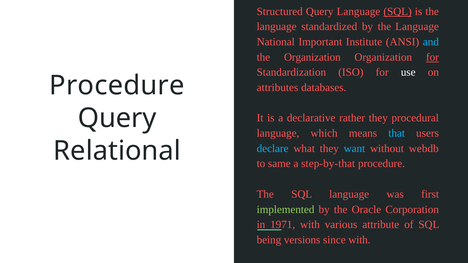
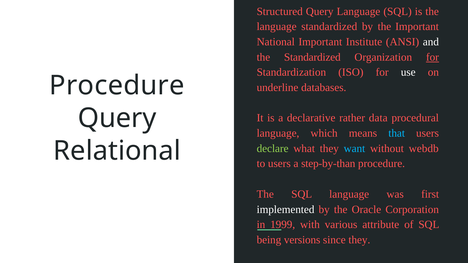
SQL at (398, 11) underline: present -> none
by the Language: Language -> Important
and colour: light blue -> white
the Organization: Organization -> Standardized
attributes: attributes -> underline
rather they: they -> data
declare colour: light blue -> light green
to same: same -> users
step-by-that: step-by-that -> step-by-than
implemented colour: light green -> white
1971: 1971 -> 1999
since with: with -> they
